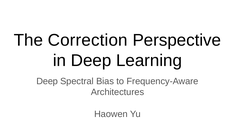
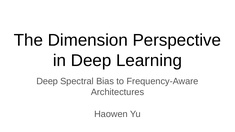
Correction: Correction -> Dimension
